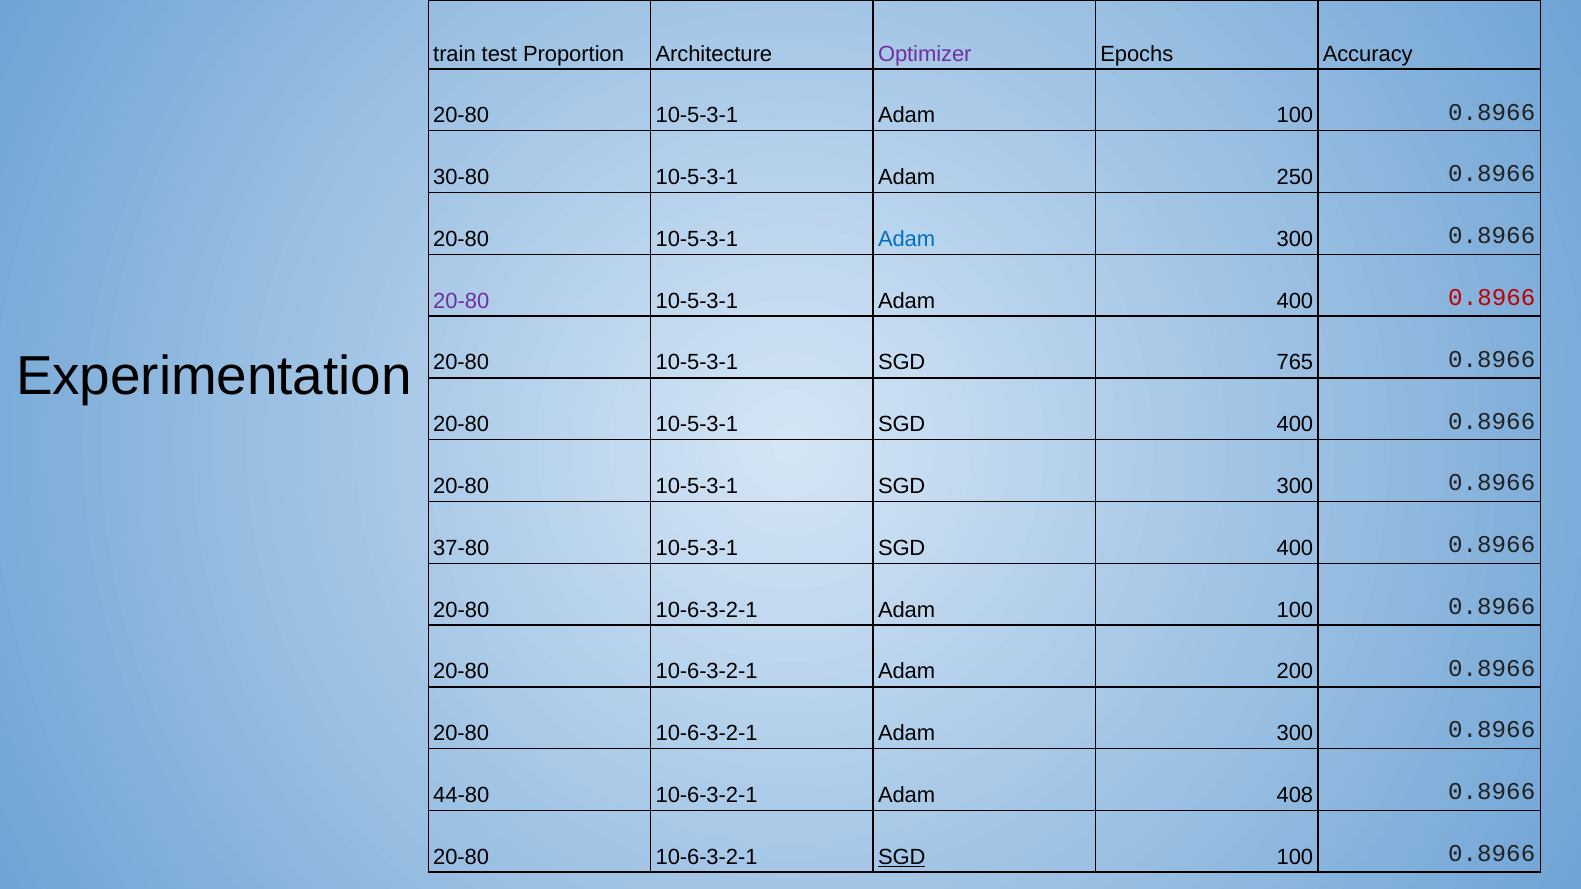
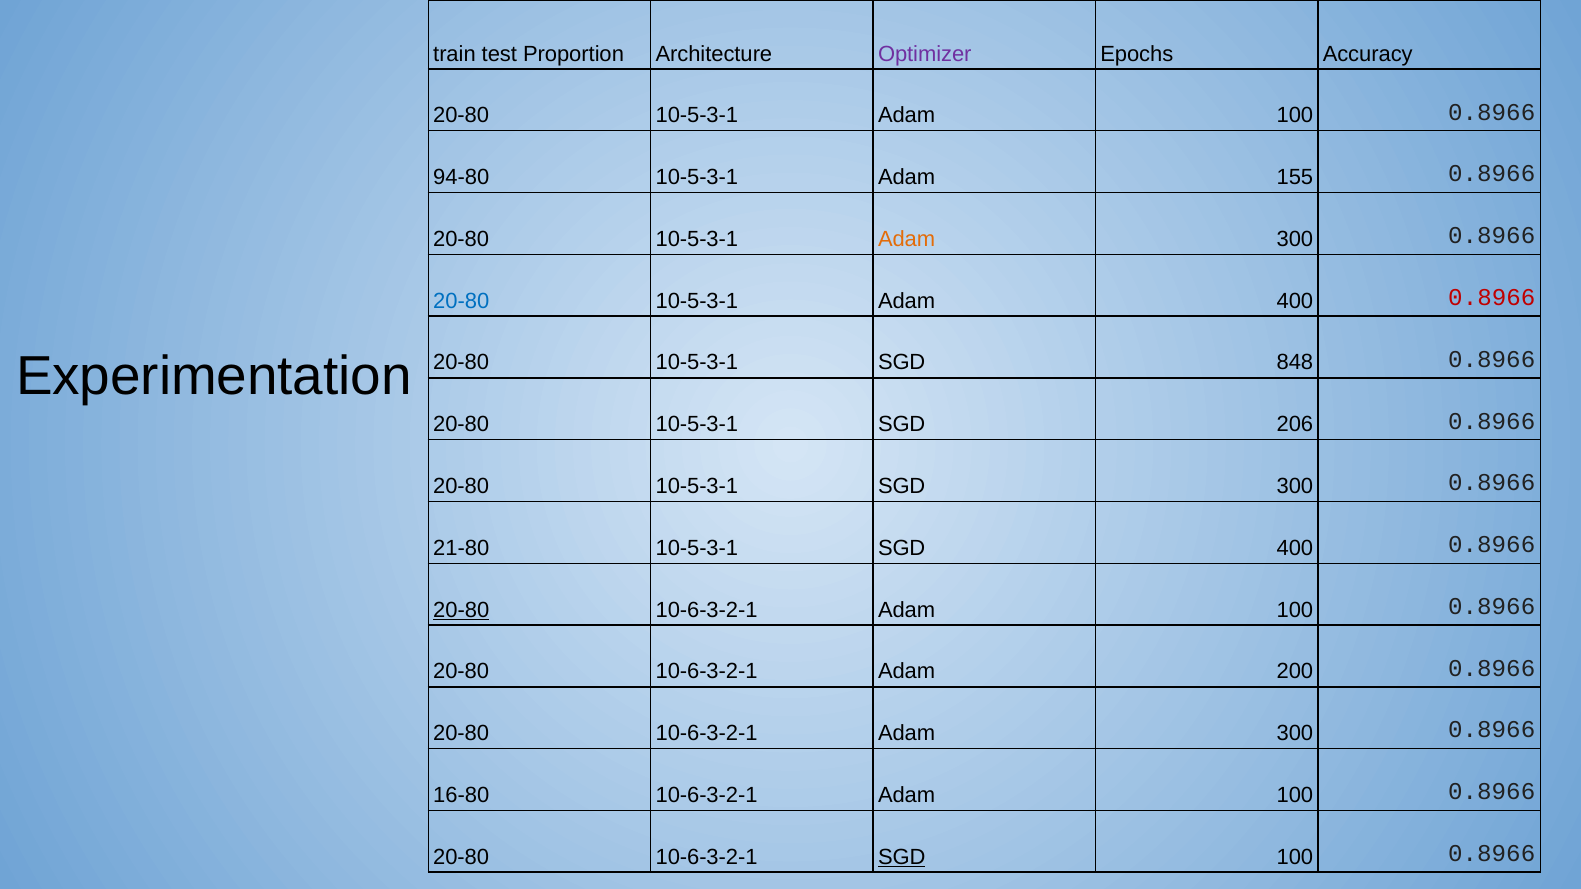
30-80: 30-80 -> 94-80
250: 250 -> 155
Adam at (907, 239) colour: blue -> orange
20-80 at (461, 301) colour: purple -> blue
765: 765 -> 848
20-80 10-5-3-1 SGD 400: 400 -> 206
37-80: 37-80 -> 21-80
20-80 at (461, 610) underline: none -> present
44-80: 44-80 -> 16-80
408 at (1295, 796): 408 -> 100
